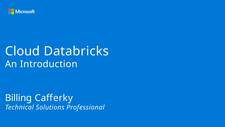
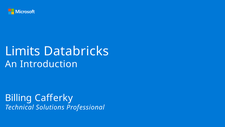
Cloud: Cloud -> Limits
